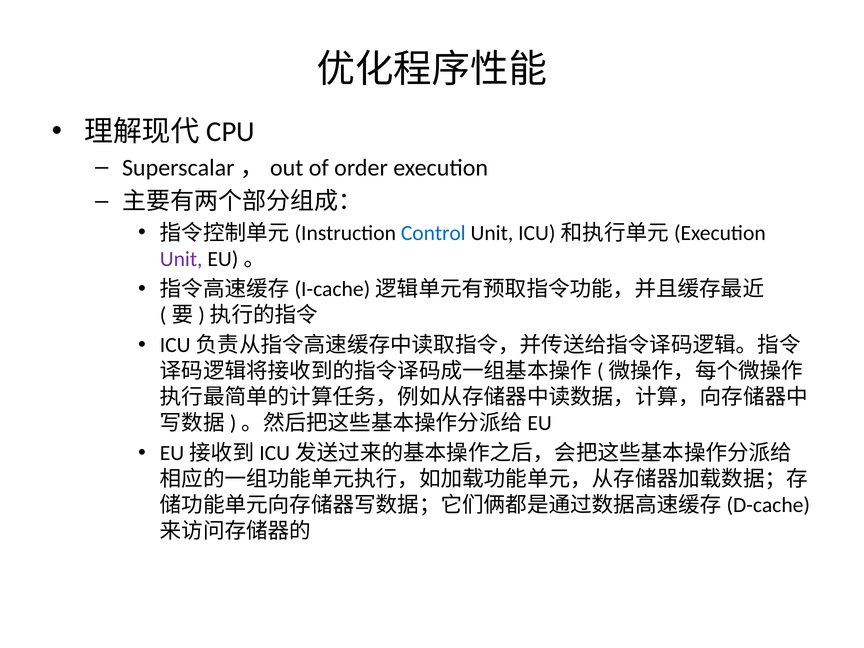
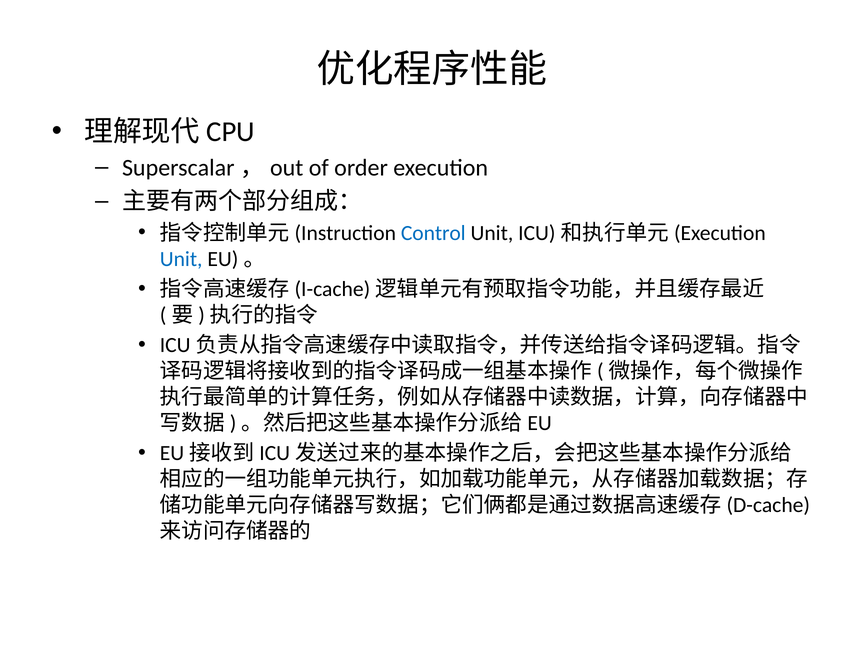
Unit at (181, 259) colour: purple -> blue
